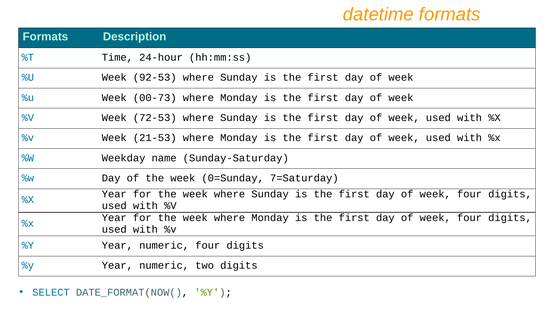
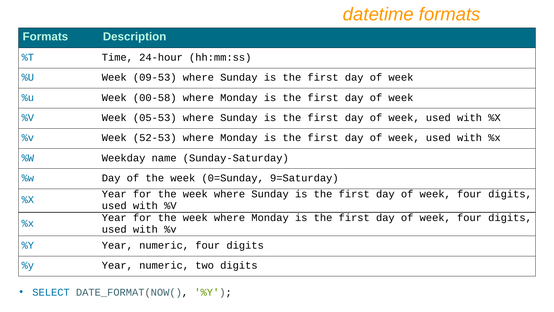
92-53: 92-53 -> 09-53
00-73: 00-73 -> 00-58
72-53: 72-53 -> 05-53
21-53: 21-53 -> 52-53
7=Saturday: 7=Saturday -> 9=Saturday
